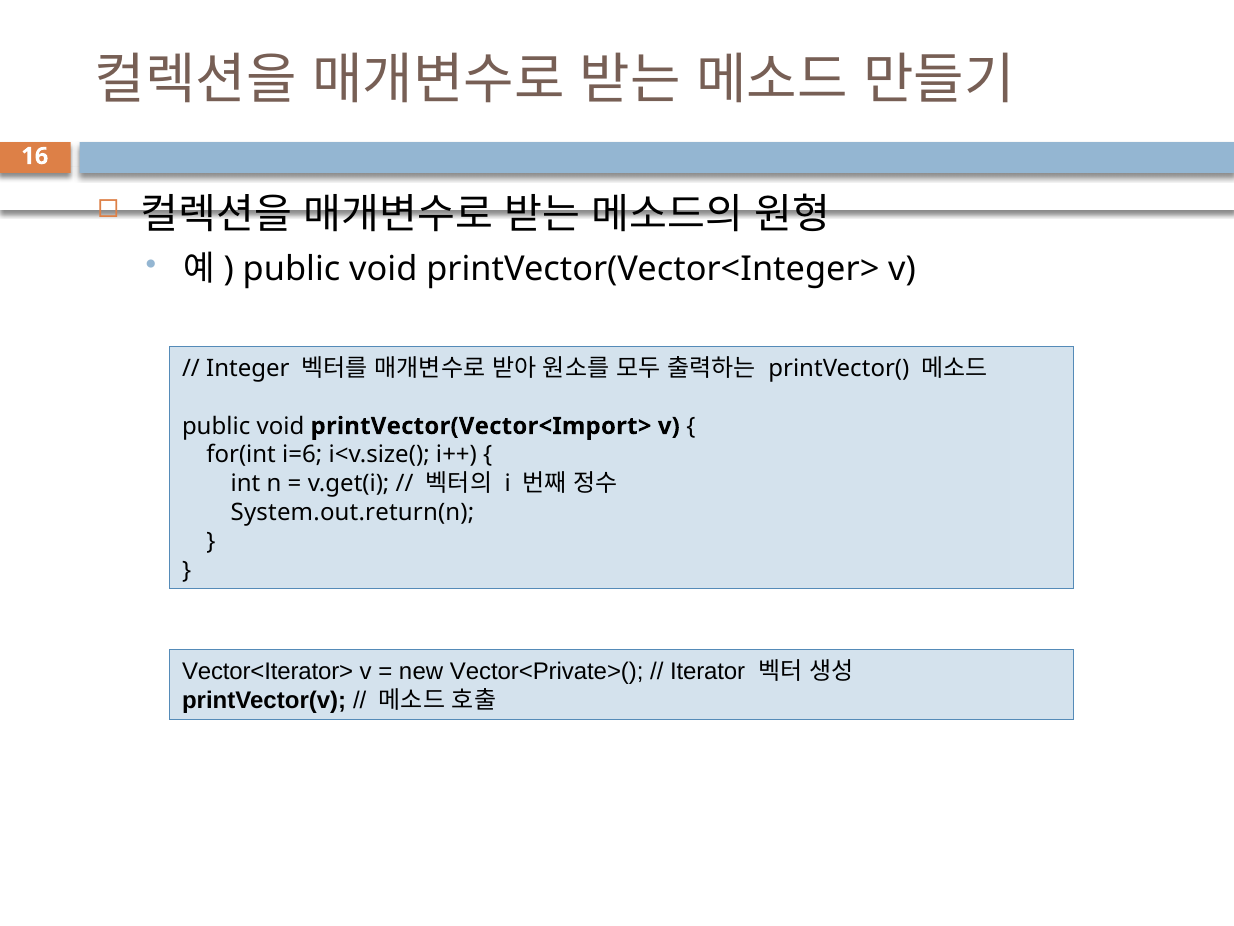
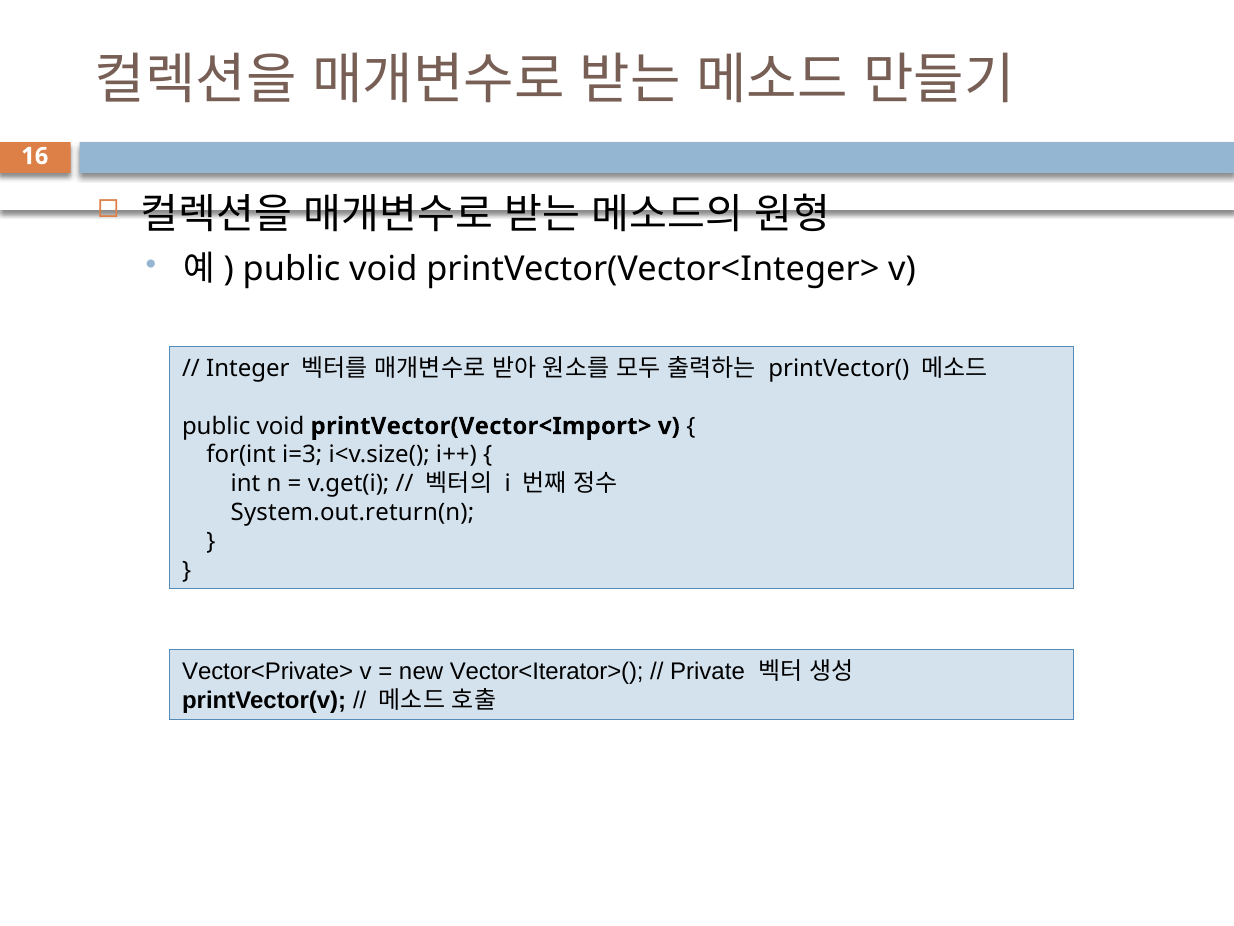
i=6: i=6 -> i=3
Vector<Iterator>: Vector<Iterator> -> Vector<Private>
Vector<Private>(: Vector<Private>( -> Vector<Iterator>(
Iterator: Iterator -> Private
